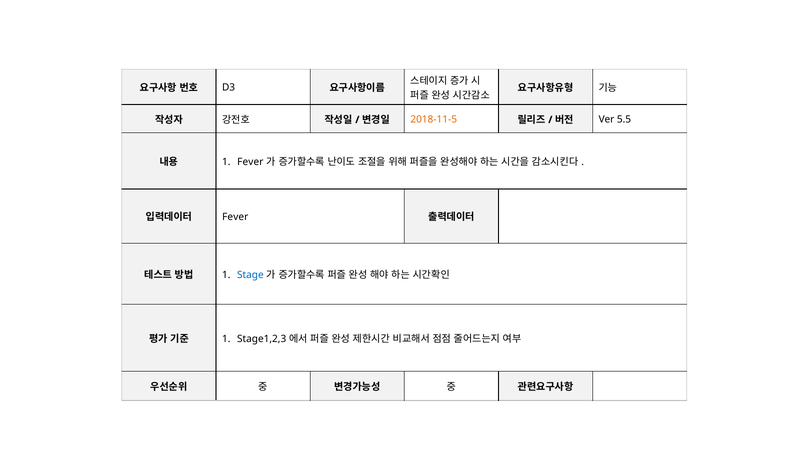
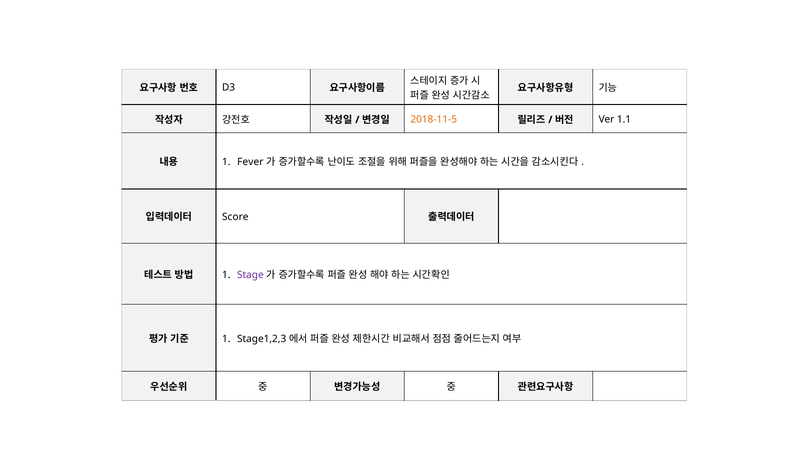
5.5: 5.5 -> 1.1
Fever at (235, 217): Fever -> Score
Stage colour: blue -> purple
